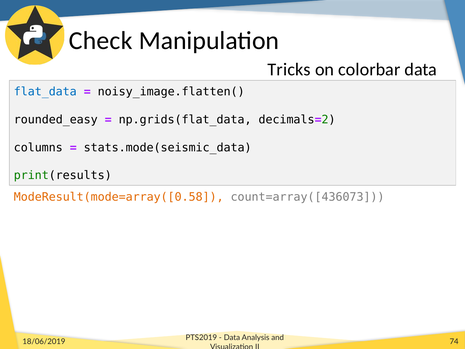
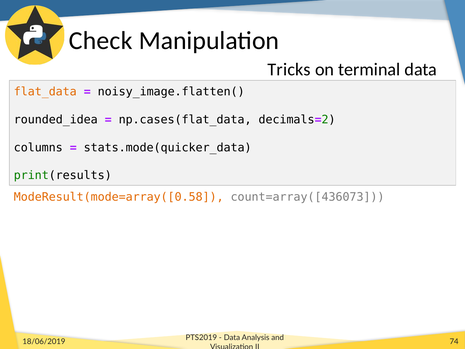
colorbar: colorbar -> terminal
flat_data colour: blue -> orange
rounded_easy: rounded_easy -> rounded_idea
np.grids(flat_data: np.grids(flat_data -> np.cases(flat_data
stats.mode(seismic_data: stats.mode(seismic_data -> stats.mode(quicker_data
